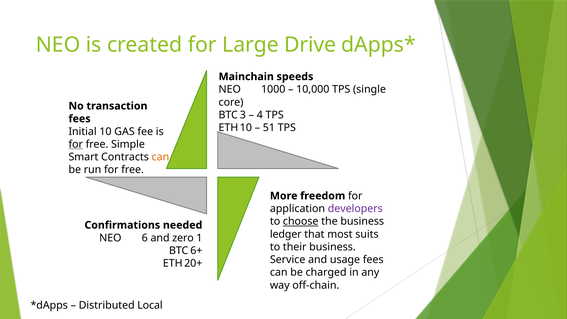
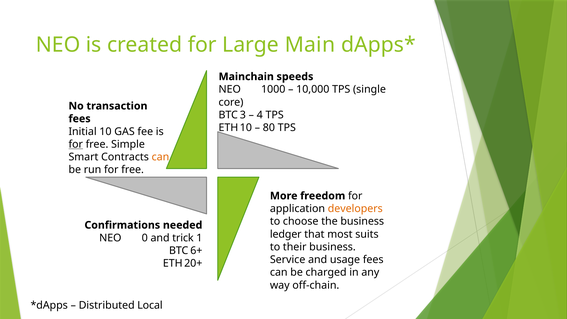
Drive: Drive -> Main
51: 51 -> 80
developers colour: purple -> orange
choose underline: present -> none
6: 6 -> 0
zero: zero -> trick
